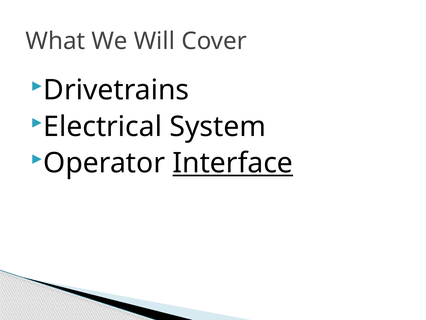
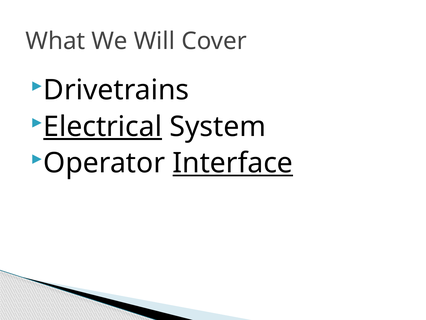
Electrical underline: none -> present
